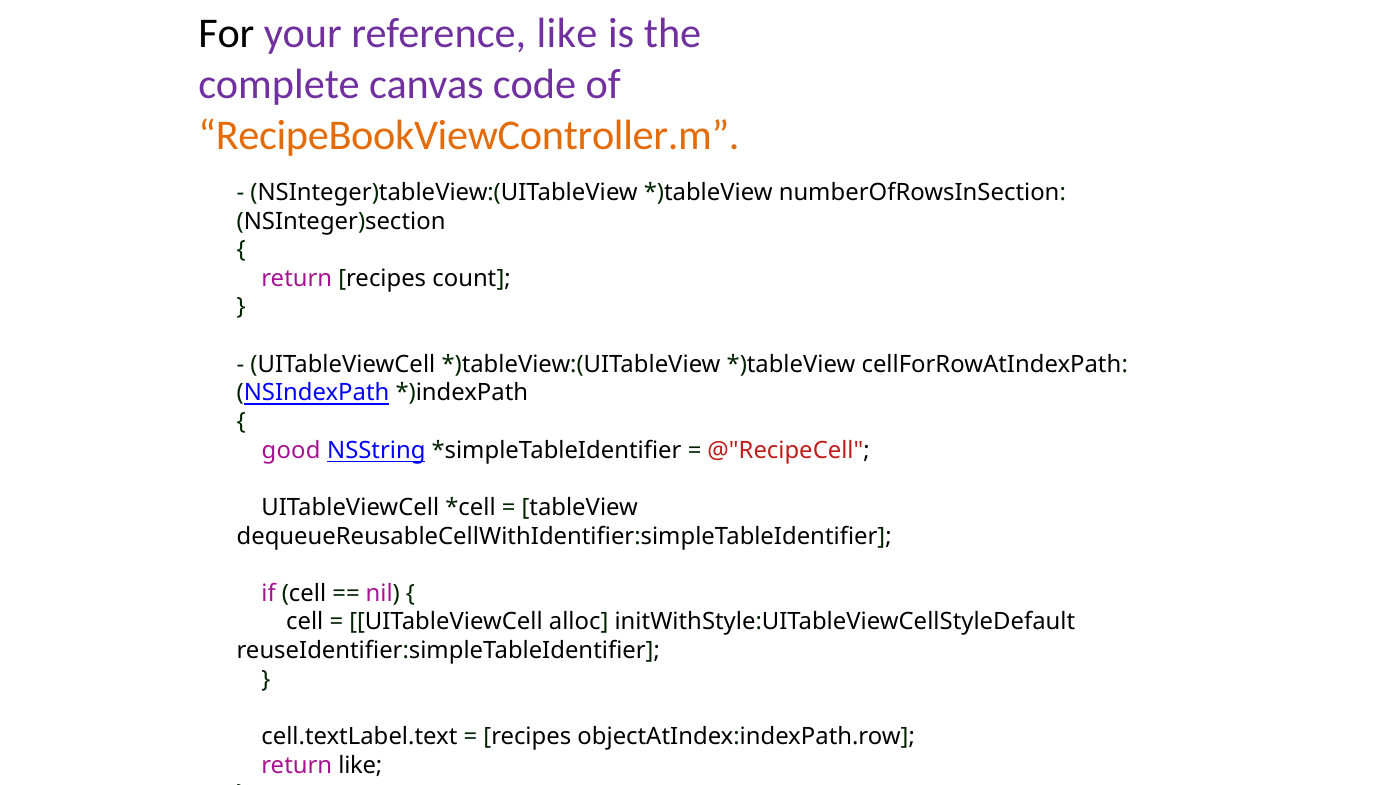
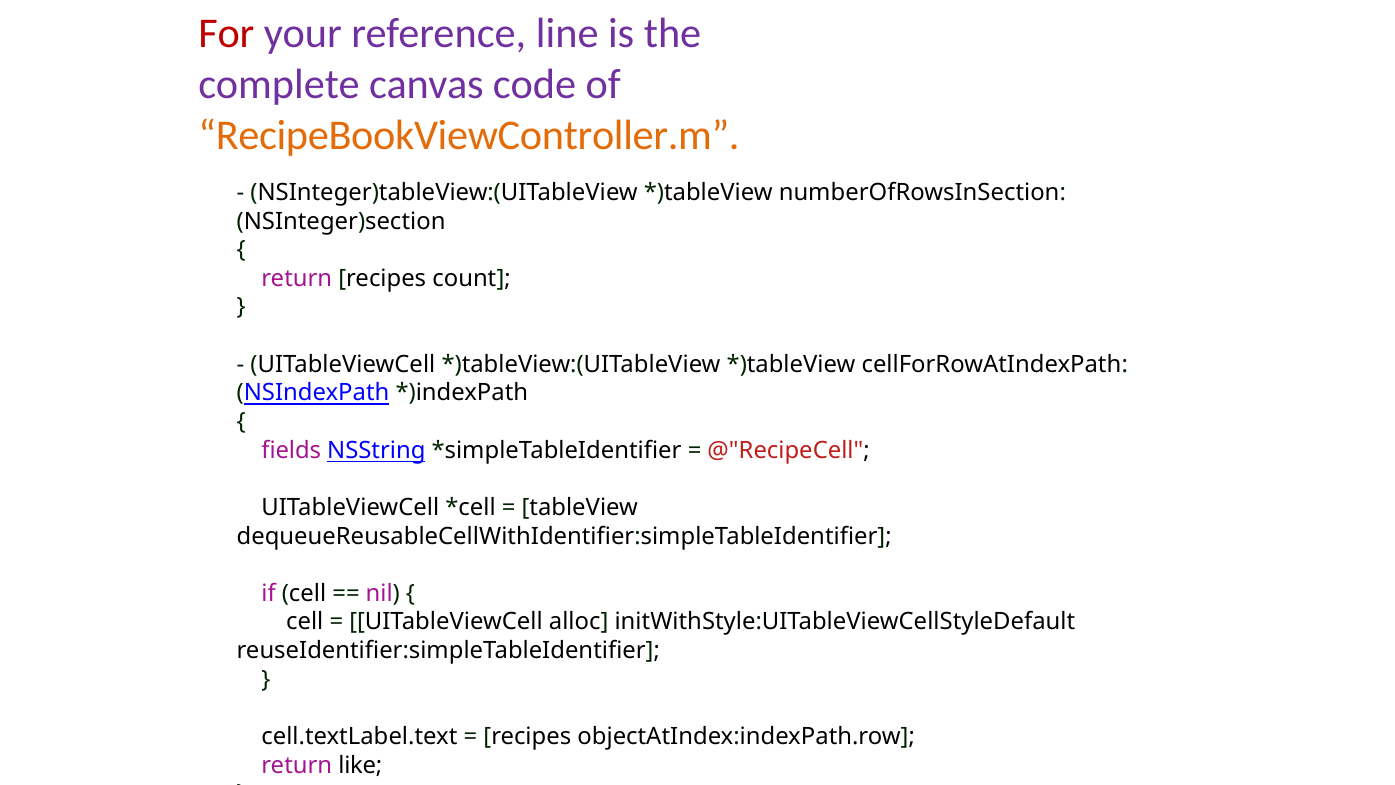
For colour: black -> red
reference like: like -> line
good: good -> fields
